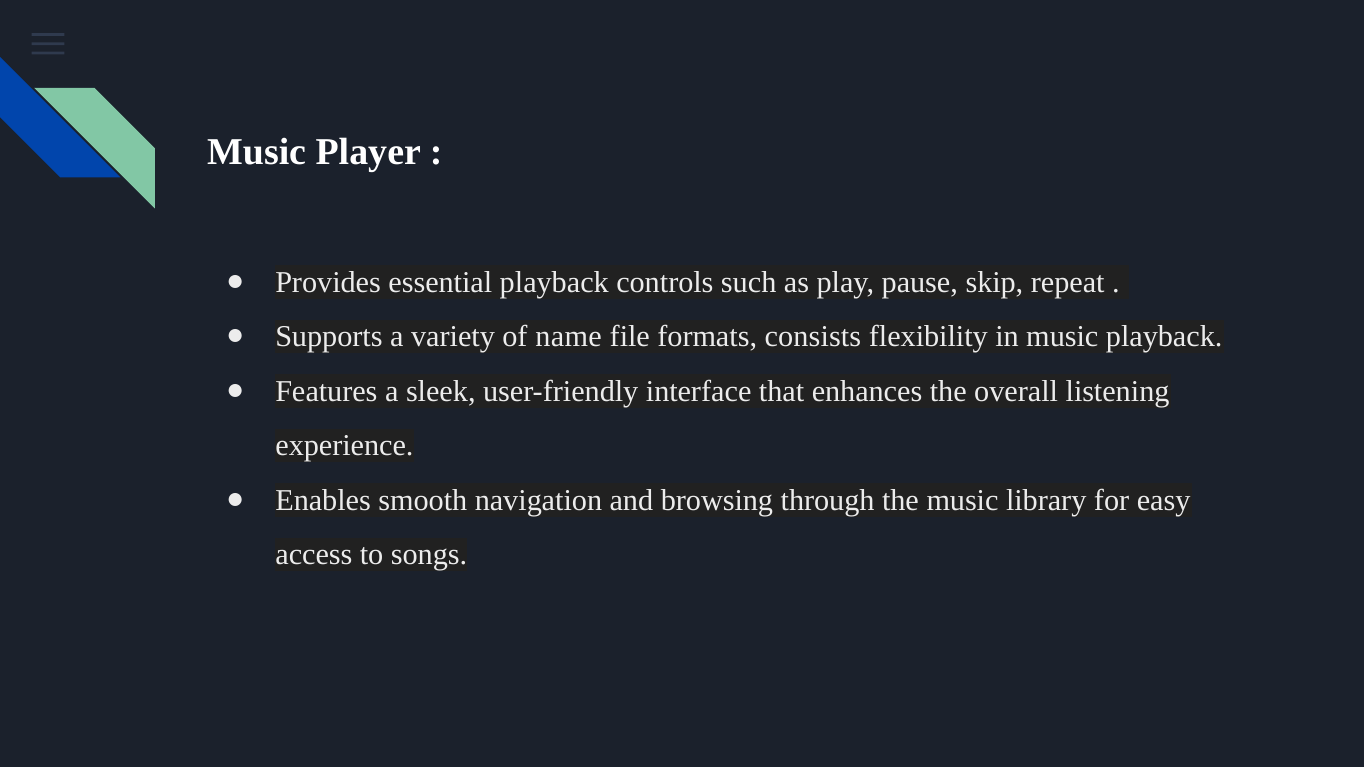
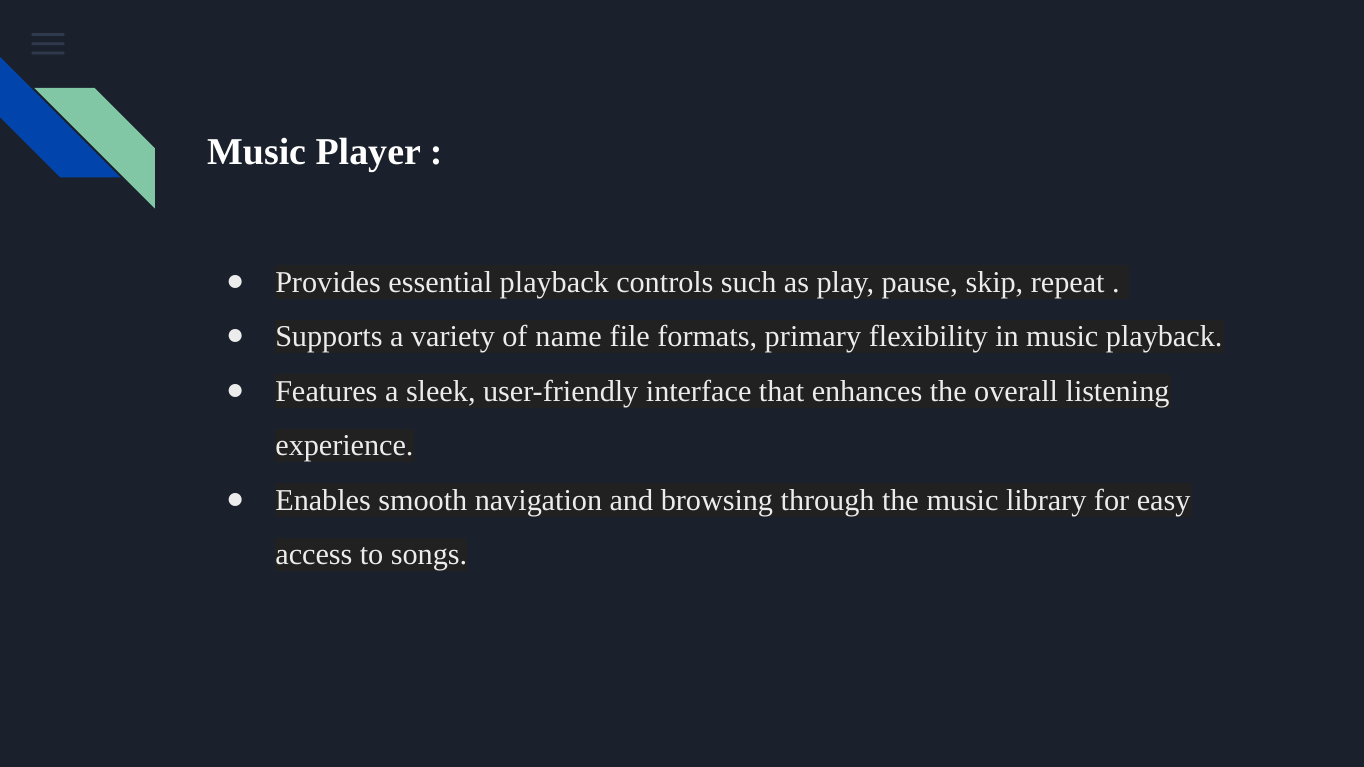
consists: consists -> primary
